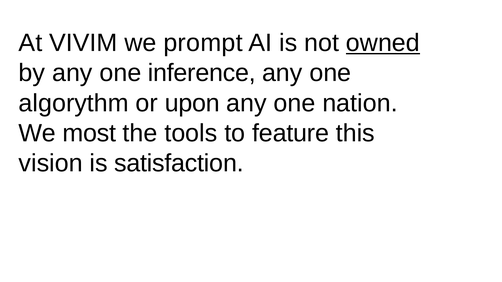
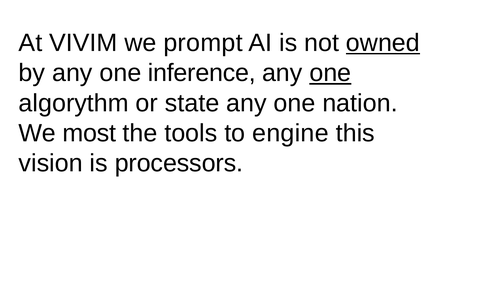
one at (330, 73) underline: none -> present
upon: upon -> state
feature: feature -> engine
satisfaction: satisfaction -> processors
